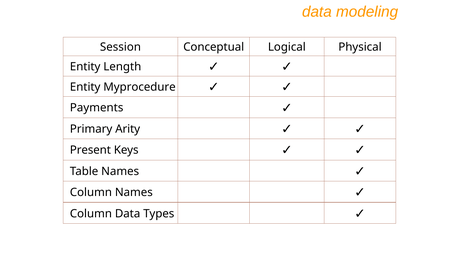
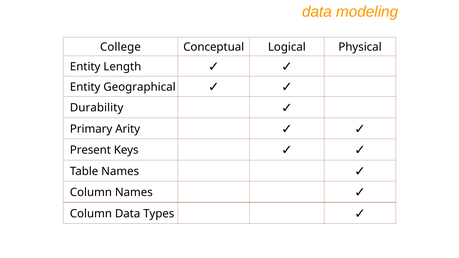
Session: Session -> College
Myprocedure: Myprocedure -> Geographical
Payments: Payments -> Durability
